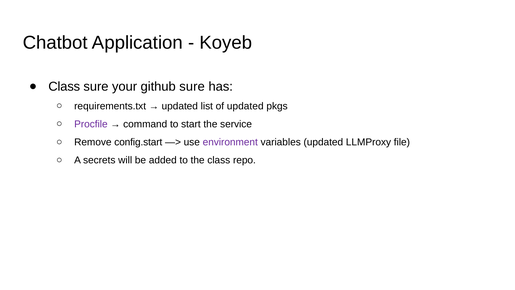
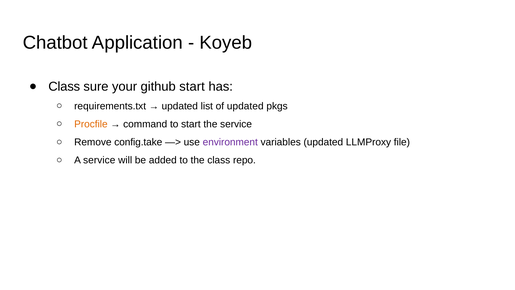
github sure: sure -> start
Procfile colour: purple -> orange
config.start: config.start -> config.take
A secrets: secrets -> service
